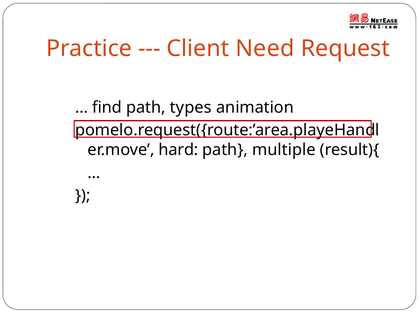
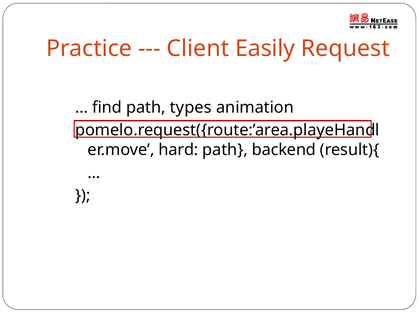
Need: Need -> Easily
multiple: multiple -> backend
